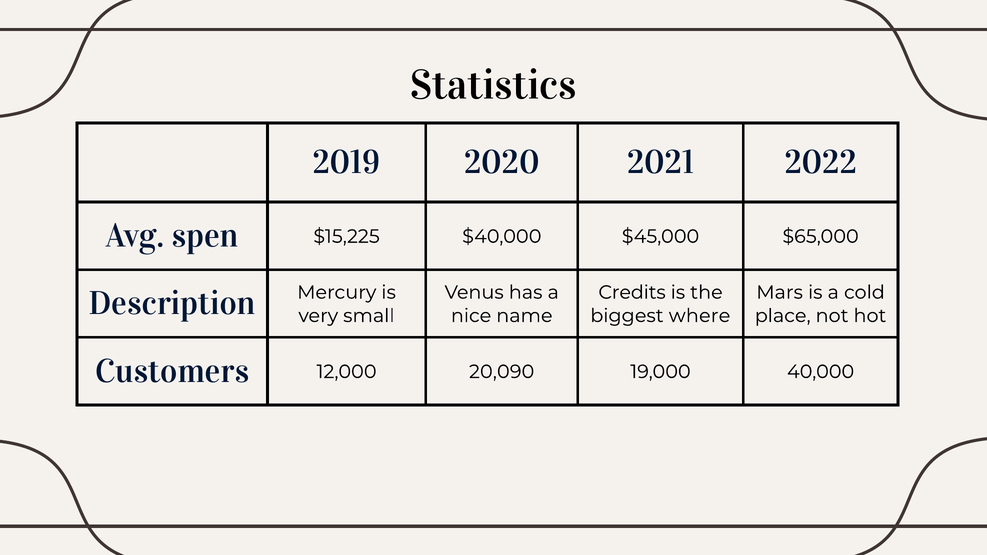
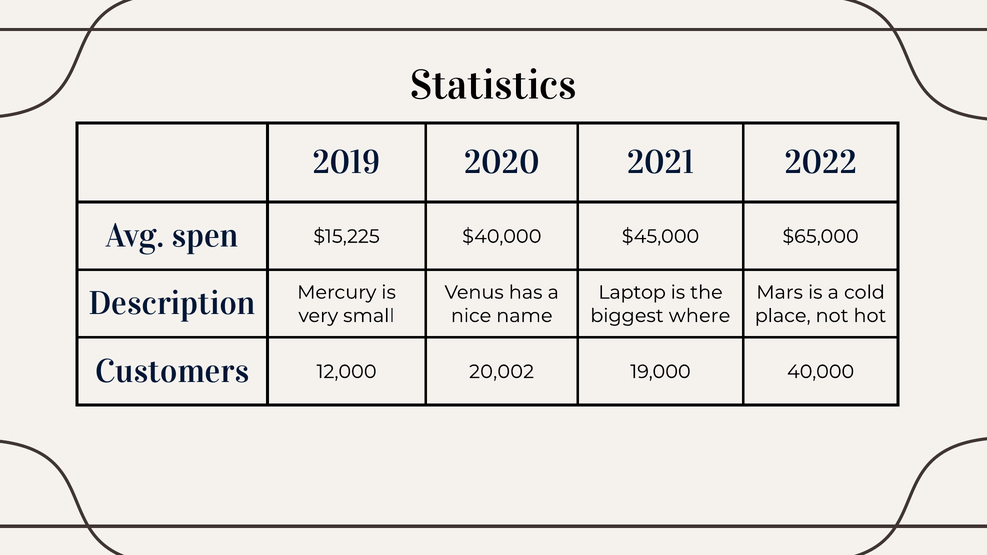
Credits: Credits -> Laptop
20,090: 20,090 -> 20,002
